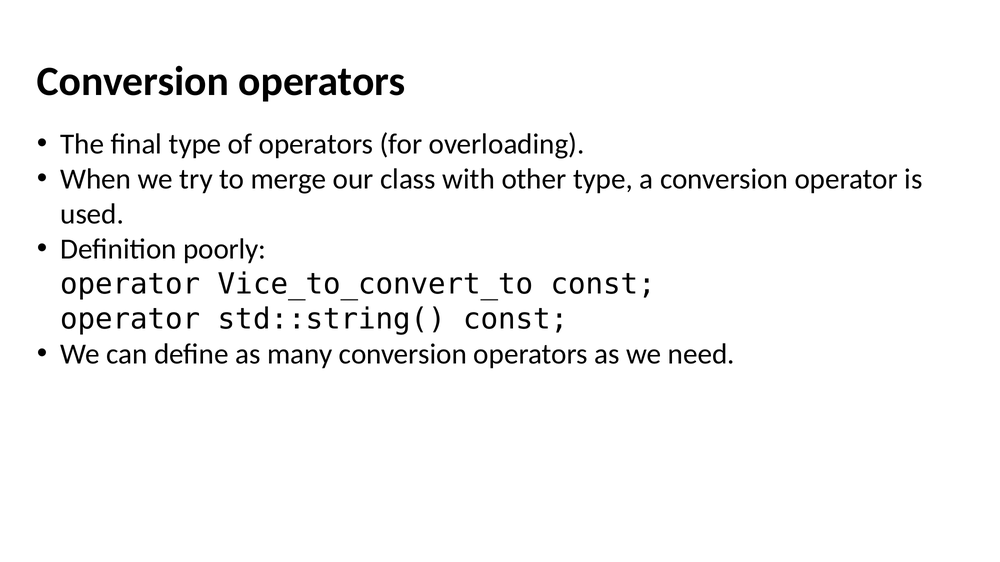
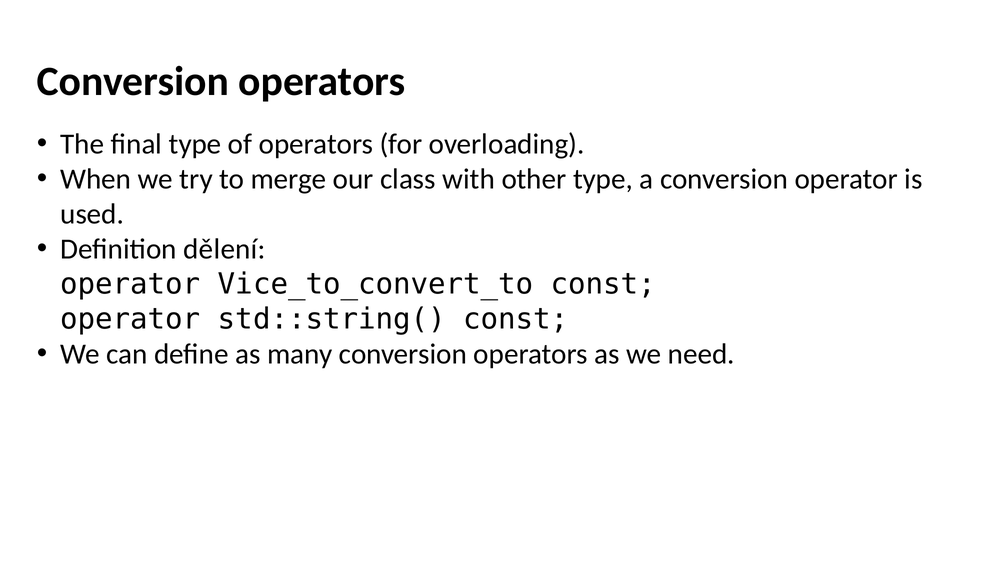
poorly: poorly -> dělení
